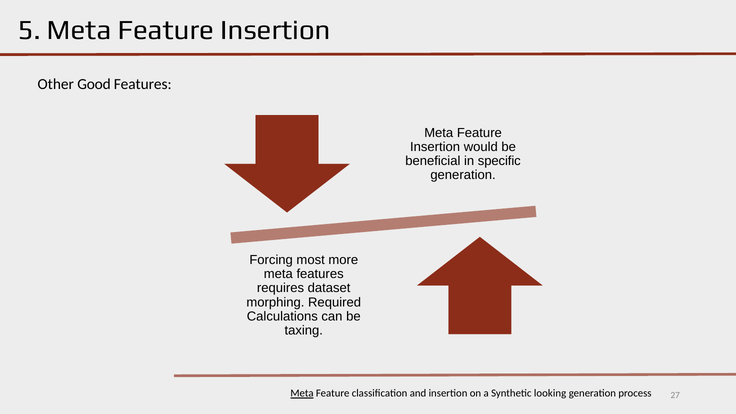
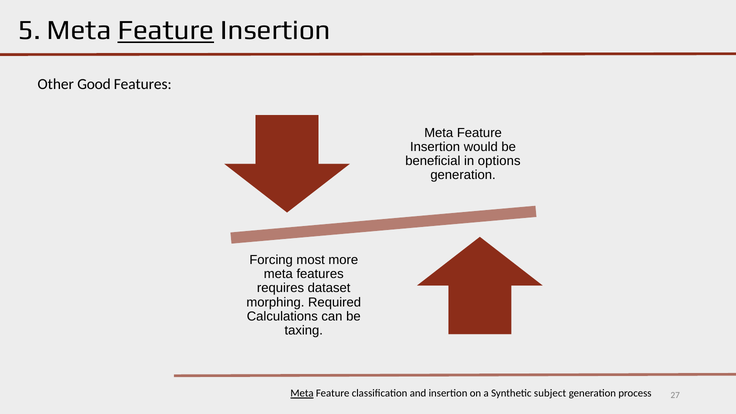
Feature at (166, 30) underline: none -> present
specific: specific -> options
looking: looking -> subject
